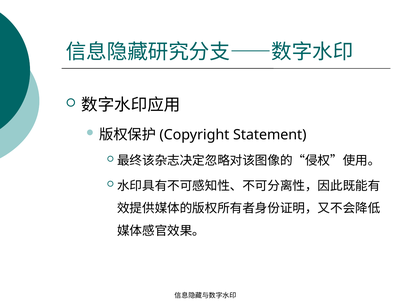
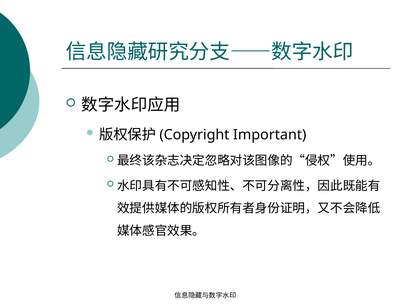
Statement: Statement -> Important
